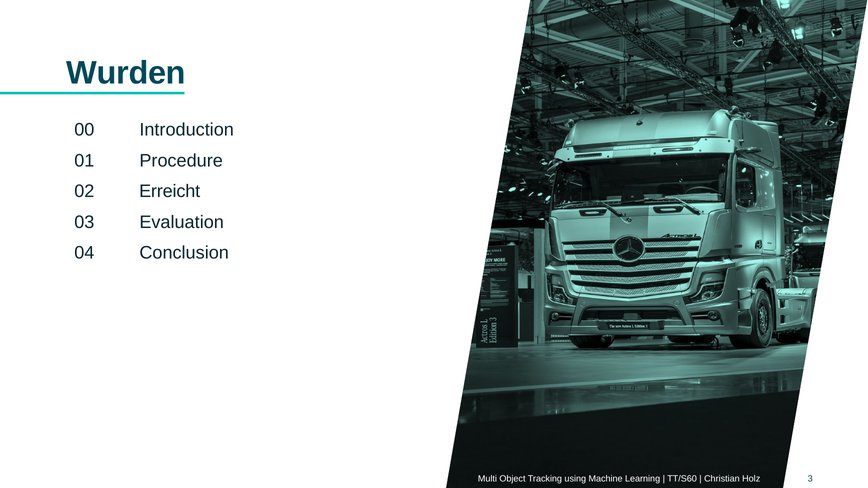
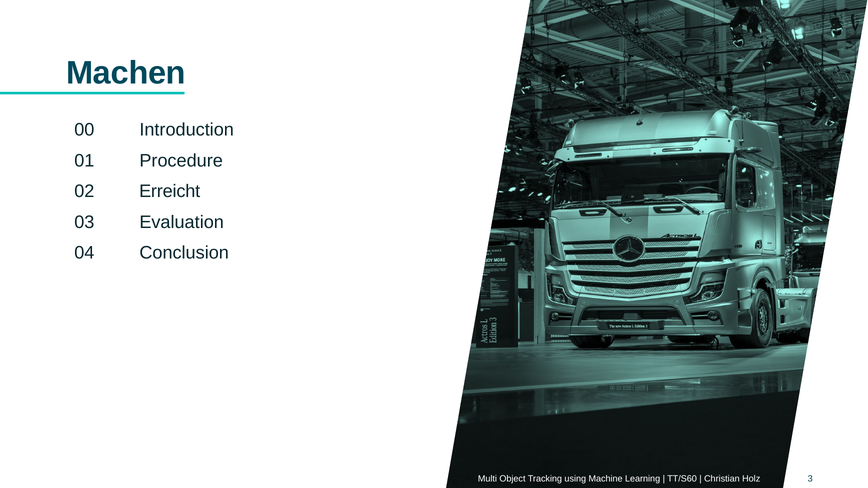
Wurden: Wurden -> Machen
